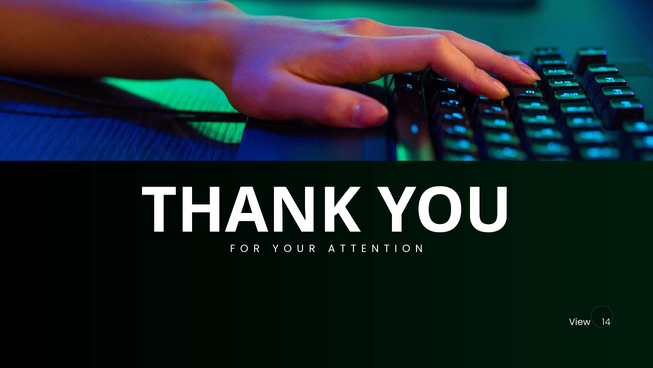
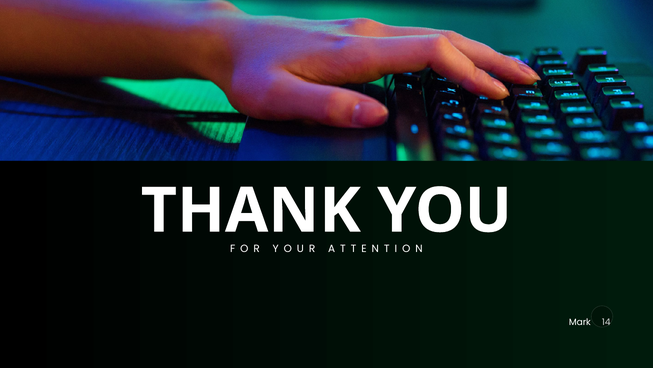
View: View -> Mark
